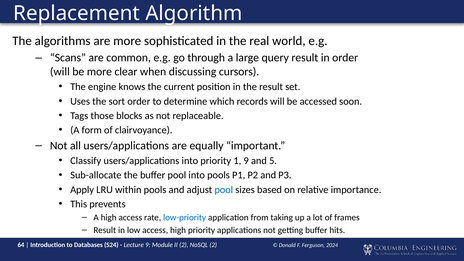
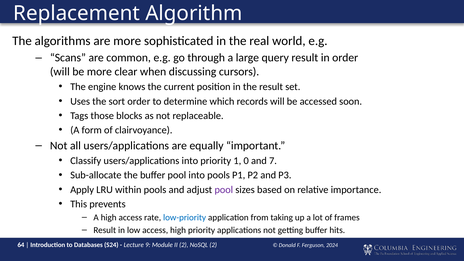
1 9: 9 -> 0
5: 5 -> 7
pool at (224, 190) colour: blue -> purple
